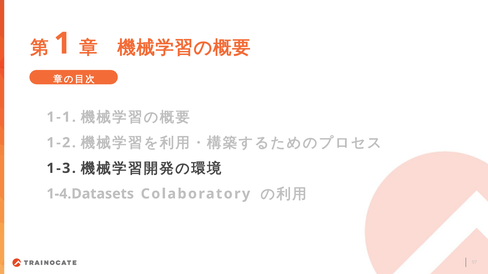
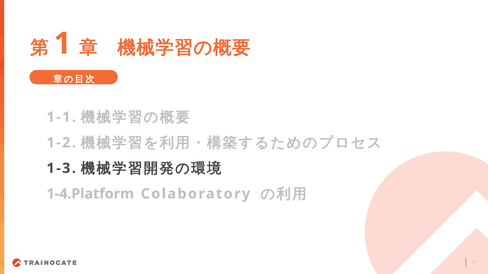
1-4.Datasets: 1-4.Datasets -> 1-4.Platform
